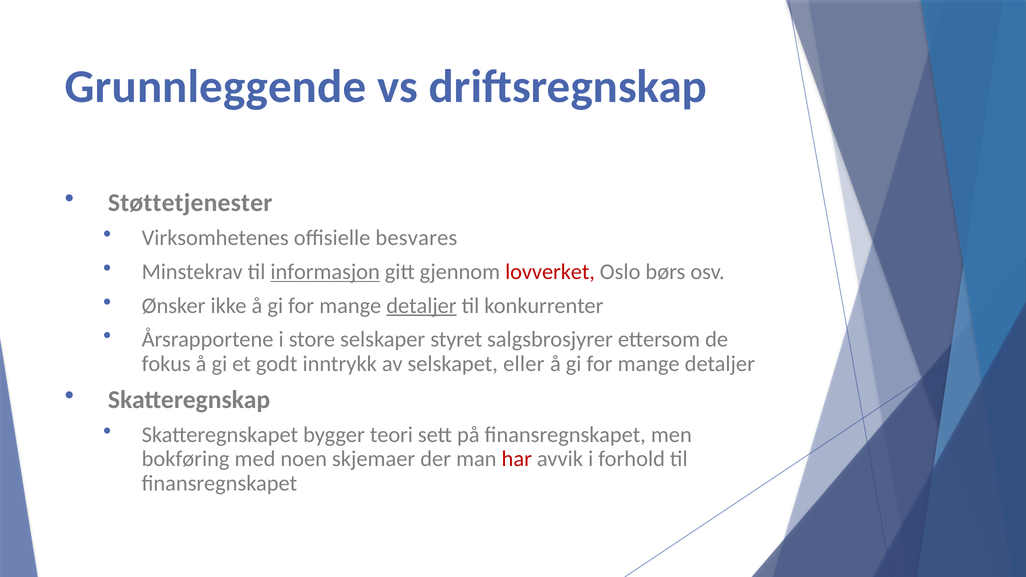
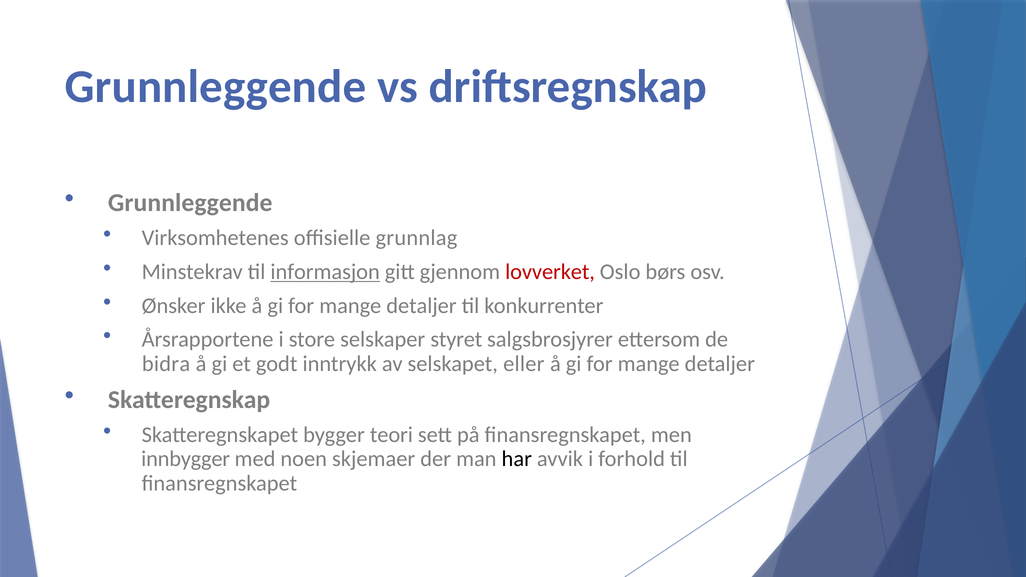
Støttetjenester at (190, 203): Støttetjenester -> Grunnleggende
besvares: besvares -> grunnlag
detaljer at (421, 306) underline: present -> none
fokus: fokus -> bidra
bokføring: bokføring -> innbygger
har colour: red -> black
